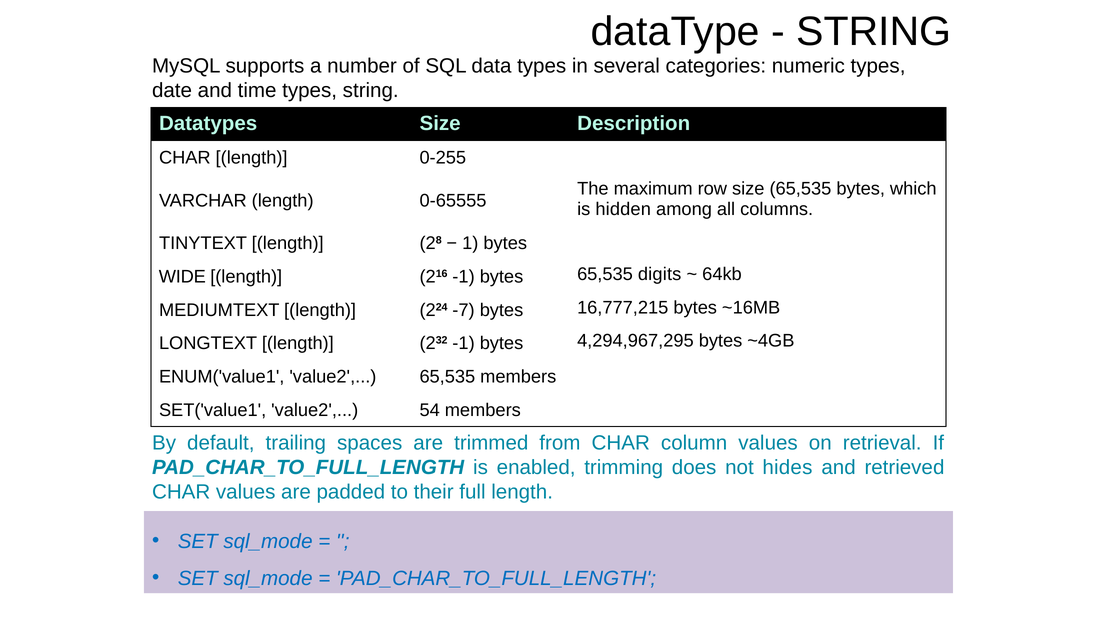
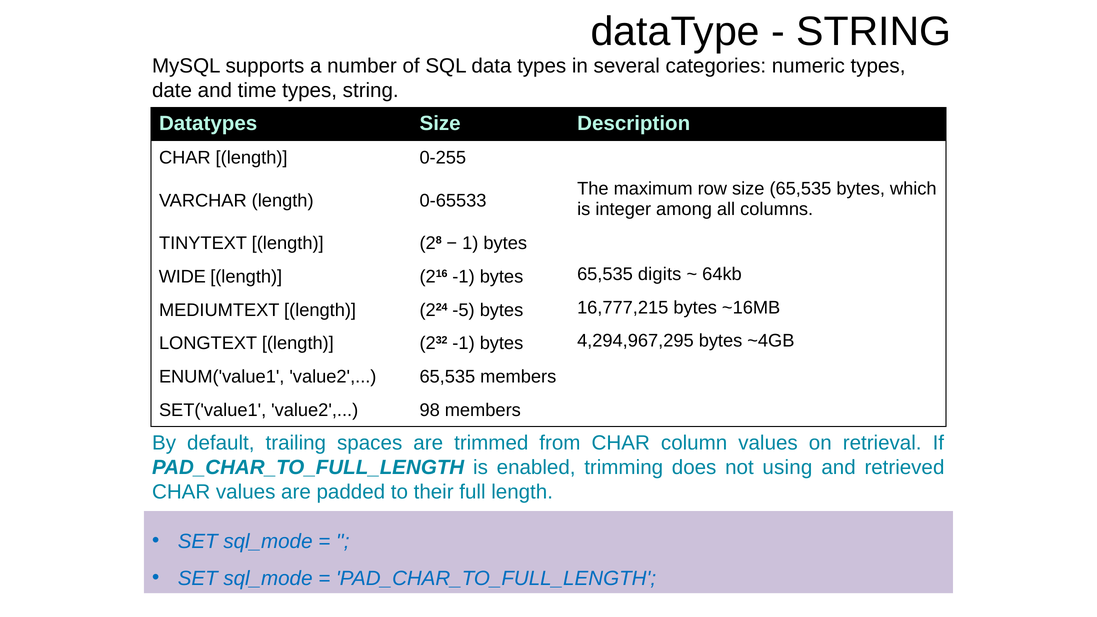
0-65555: 0-65555 -> 0-65533
hidden: hidden -> integer
-7: -7 -> -5
54: 54 -> 98
hides: hides -> using
